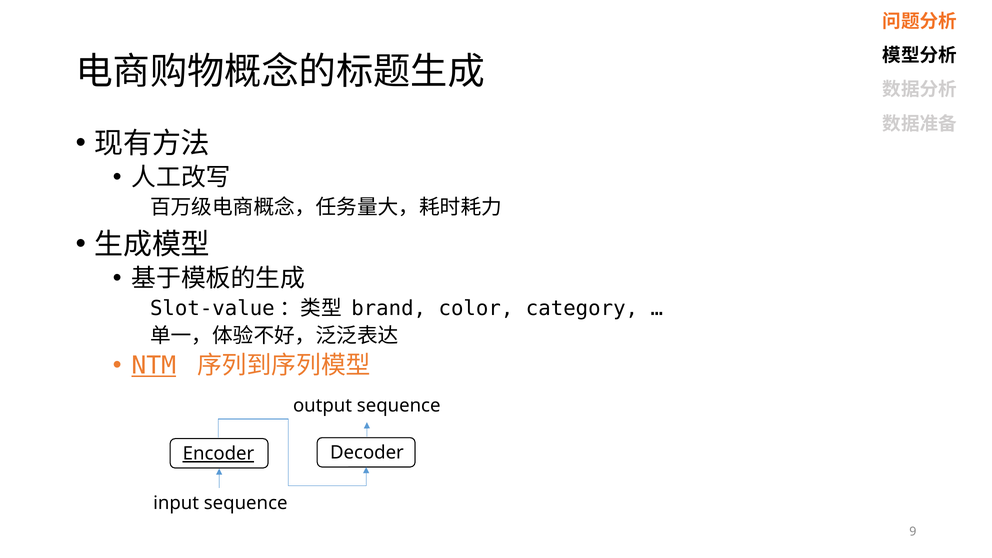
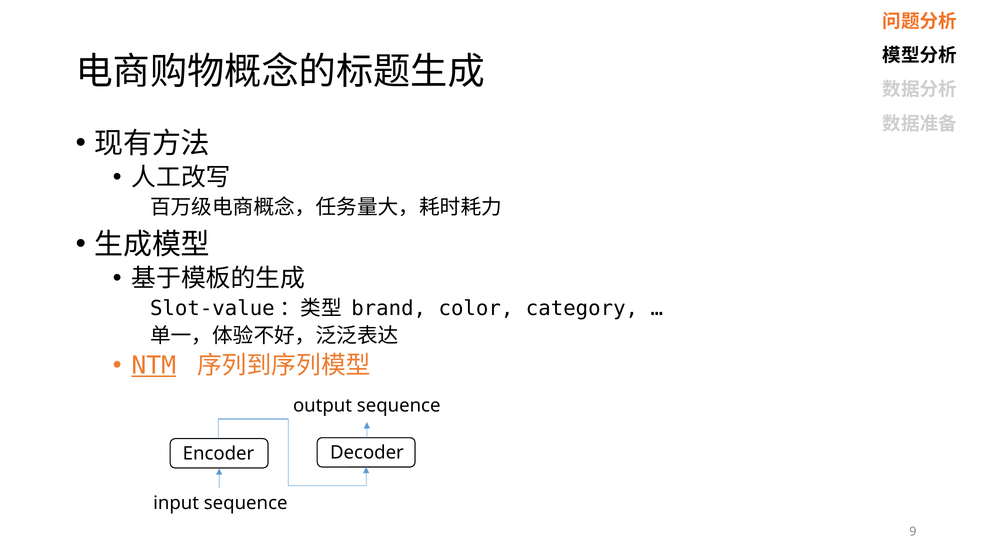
Encoder underline: present -> none
